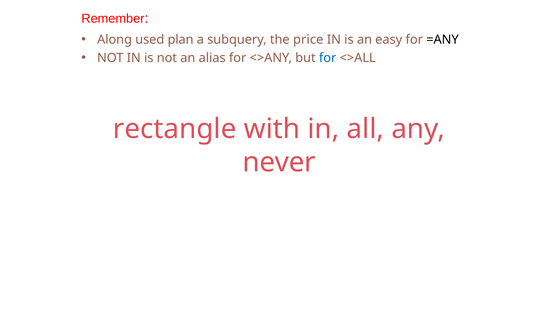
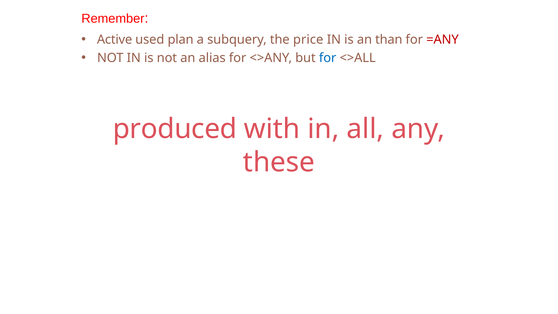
Along: Along -> Active
easy: easy -> than
=ANY colour: black -> red
rectangle: rectangle -> produced
never: never -> these
